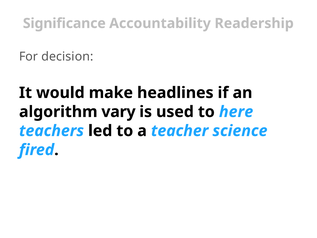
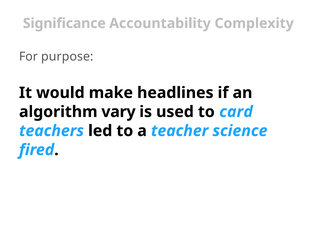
Readership: Readership -> Complexity
decision: decision -> purpose
here: here -> card
